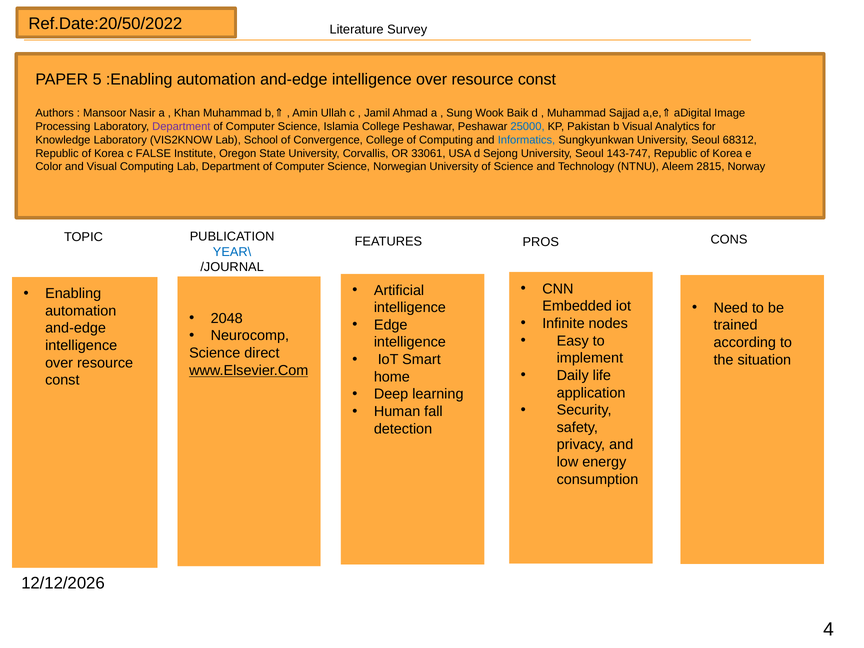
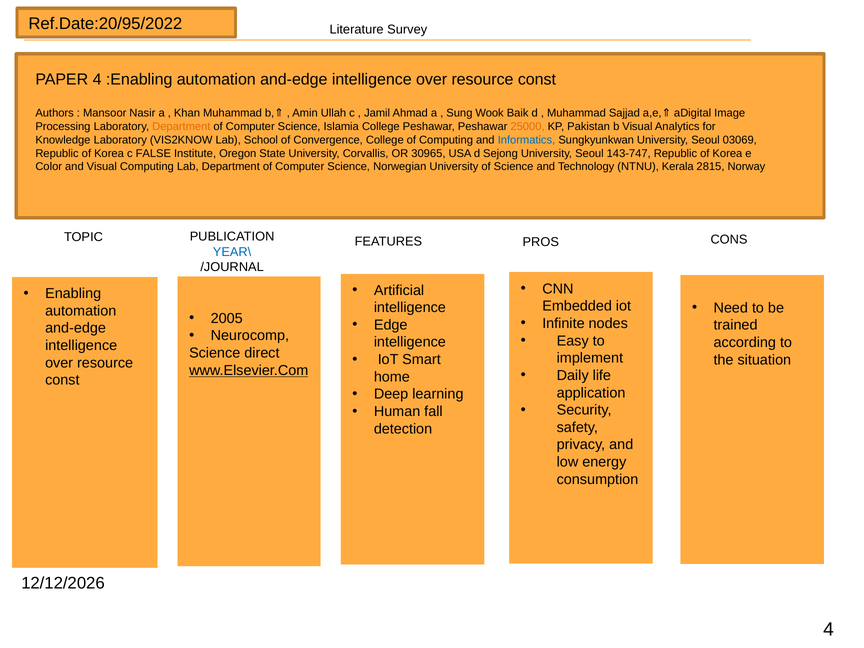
Ref.Date:20/50/2022: Ref.Date:20/50/2022 -> Ref.Date:20/95/2022
PAPER 5: 5 -> 4
Department at (181, 126) colour: purple -> orange
25000 colour: blue -> orange
68312: 68312 -> 03069
33061: 33061 -> 30965
Aleem: Aleem -> Kerala
2048: 2048 -> 2005
